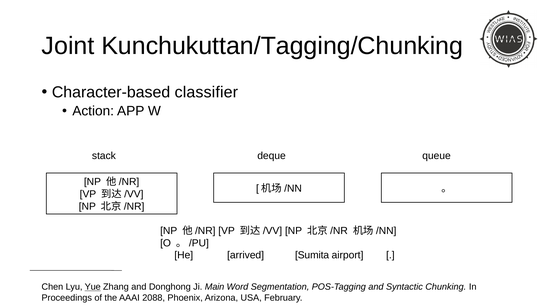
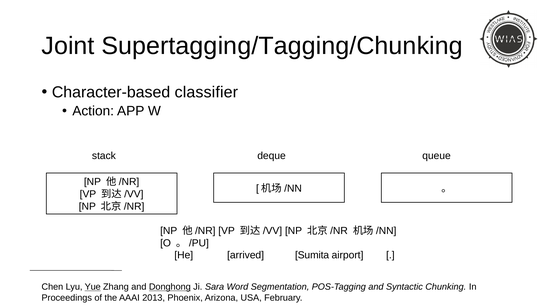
Kunchukuttan/Tagging/Chunking: Kunchukuttan/Tagging/Chunking -> Supertagging/Tagging/Chunking
Donghong underline: none -> present
Main: Main -> Sara
2088: 2088 -> 2013
